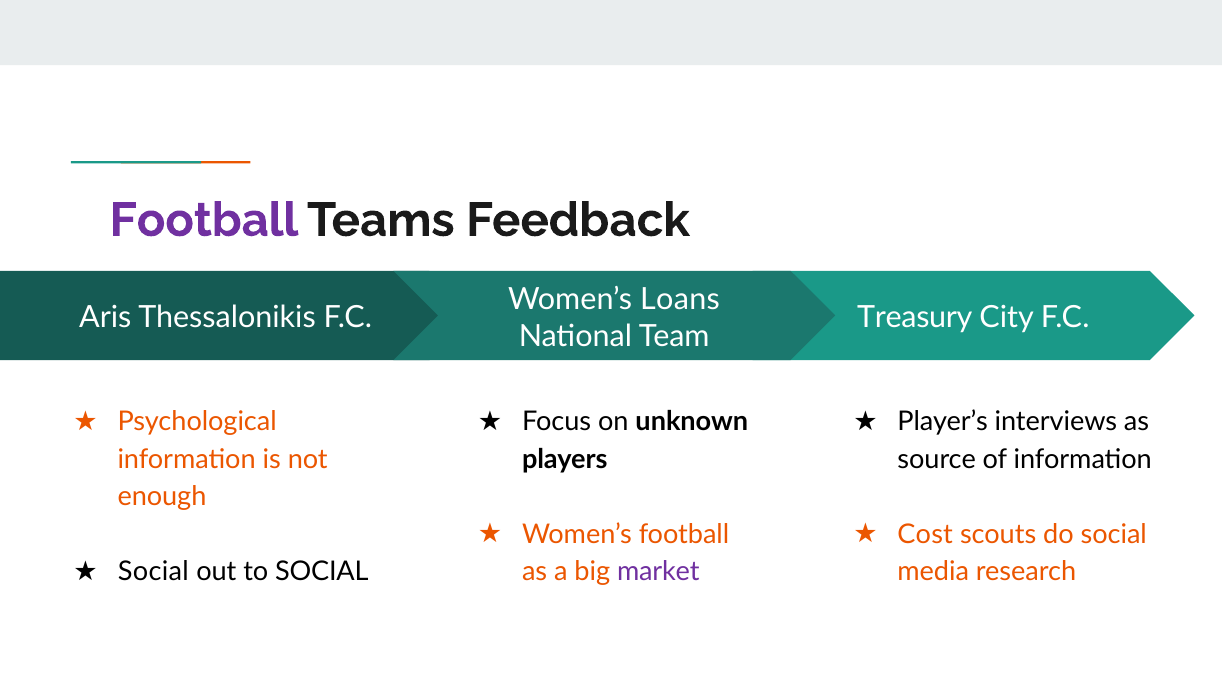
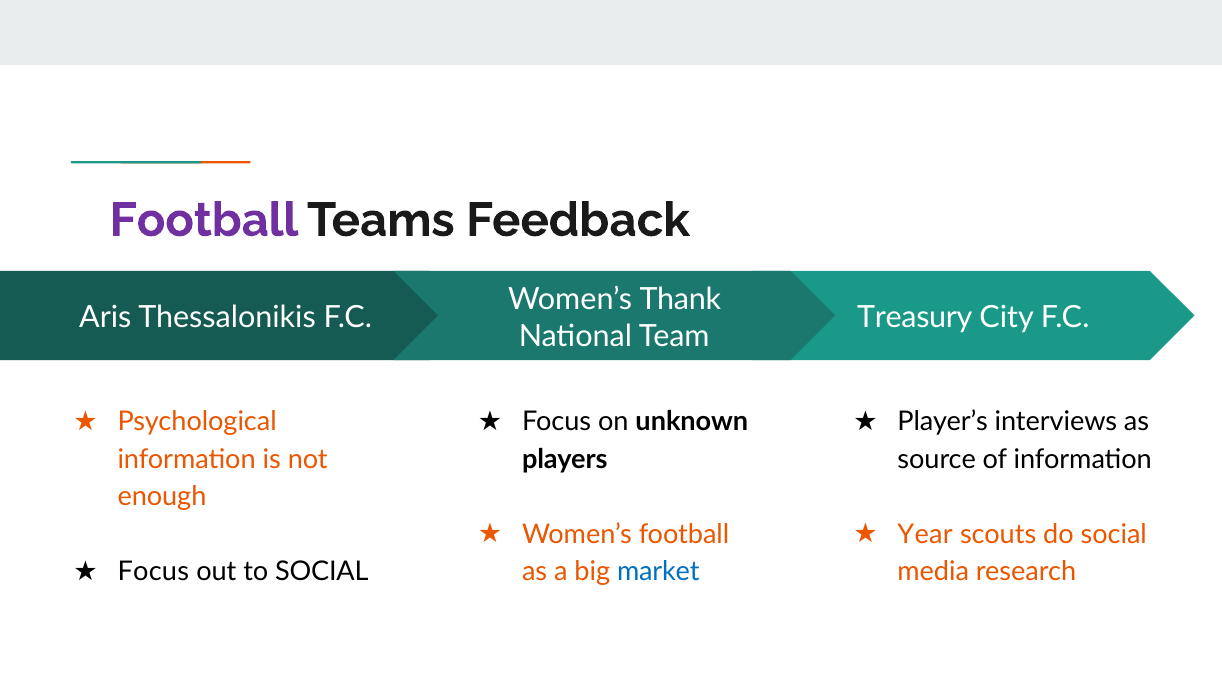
Loans: Loans -> Thank
Cost: Cost -> Year
Social at (153, 572): Social -> Focus
market colour: purple -> blue
